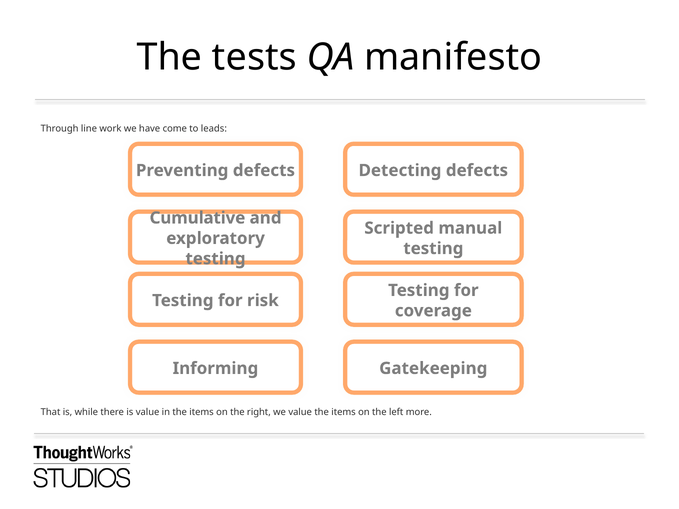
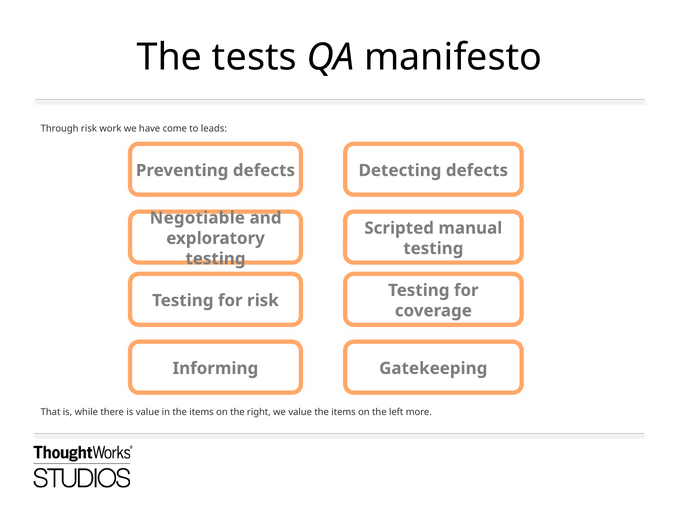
Through line: line -> risk
Cumulative: Cumulative -> Negotiable
